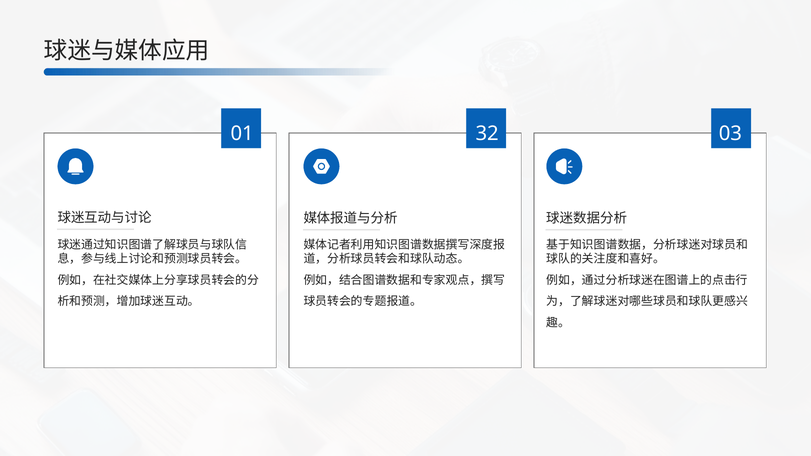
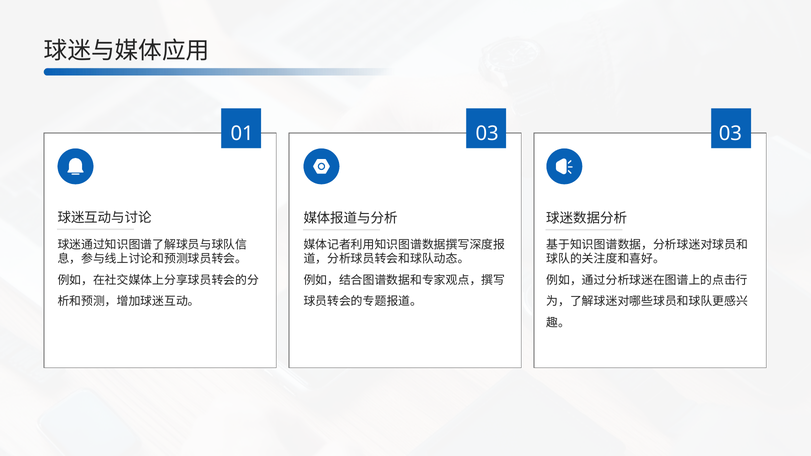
01 32: 32 -> 03
